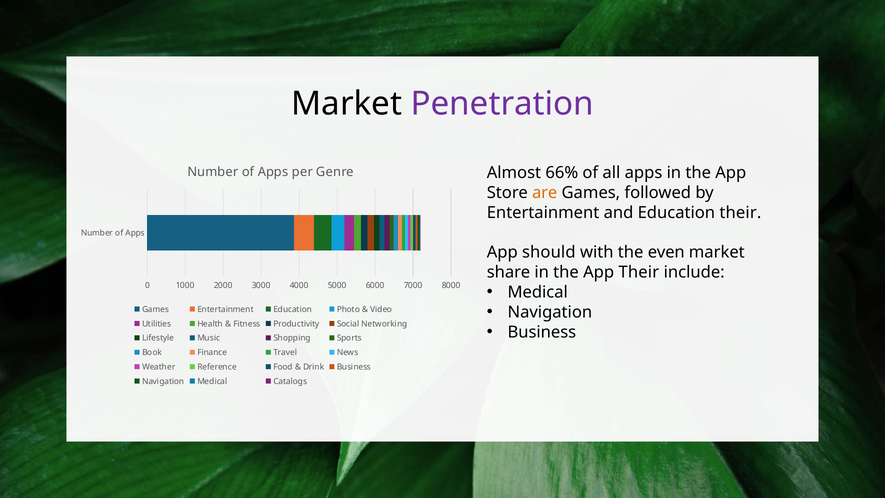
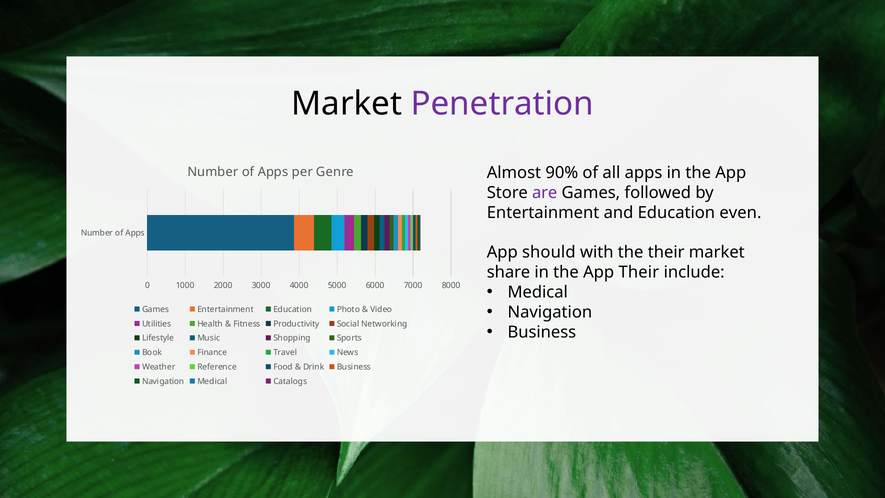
66%: 66% -> 90%
are colour: orange -> purple
Education their: their -> even
the even: even -> their
